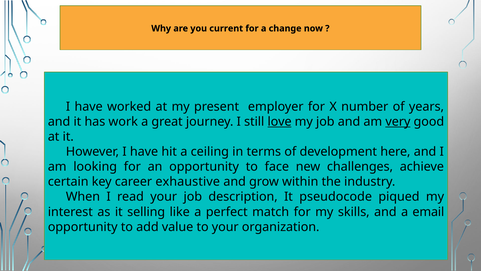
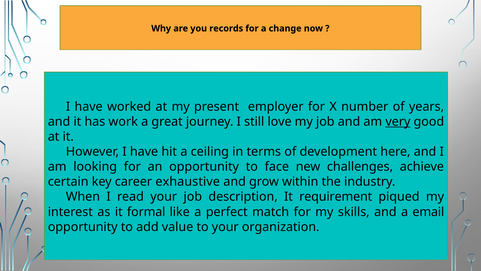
current: current -> records
love underline: present -> none
pseudocode: pseudocode -> requirement
selling: selling -> formal
